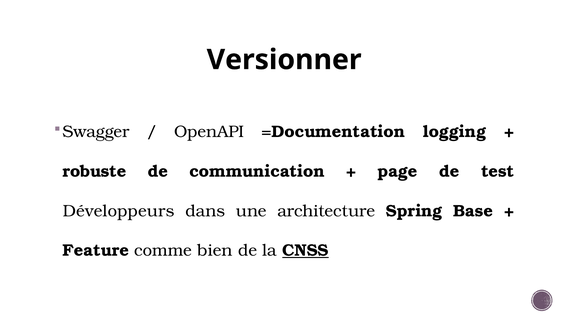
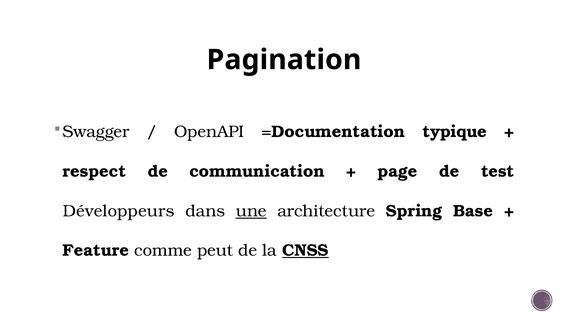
Versionner: Versionner -> Pagination
logging: logging -> typique
robuste: robuste -> respect
une underline: none -> present
bien: bien -> peut
